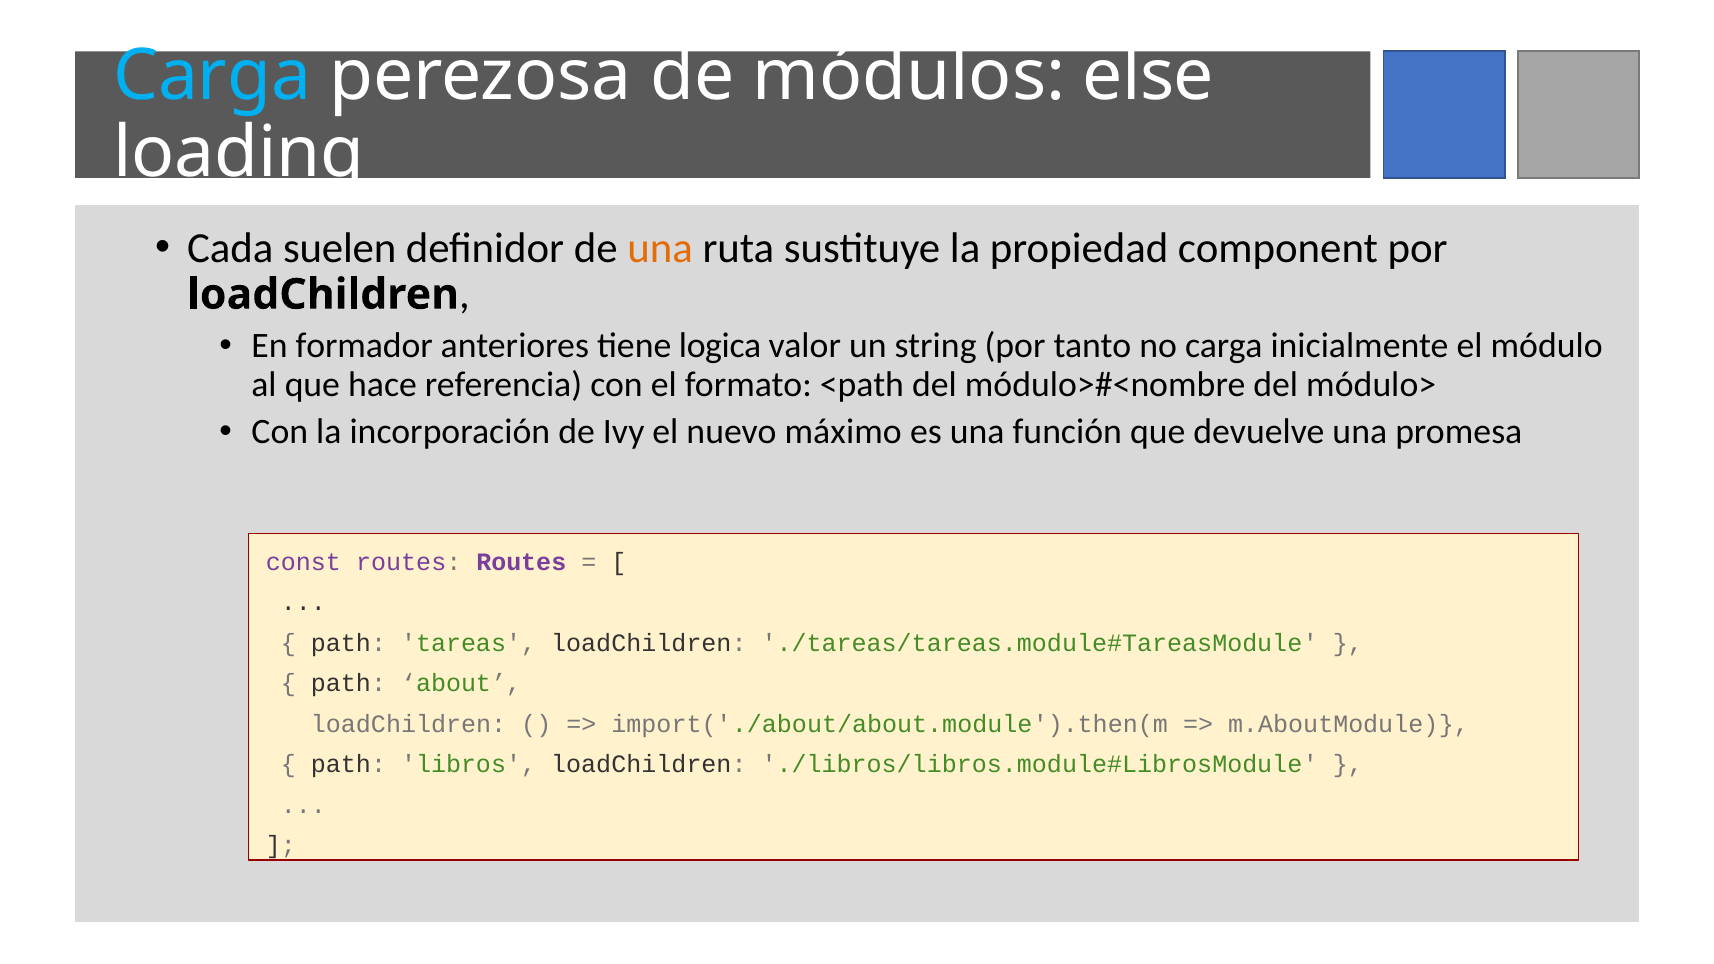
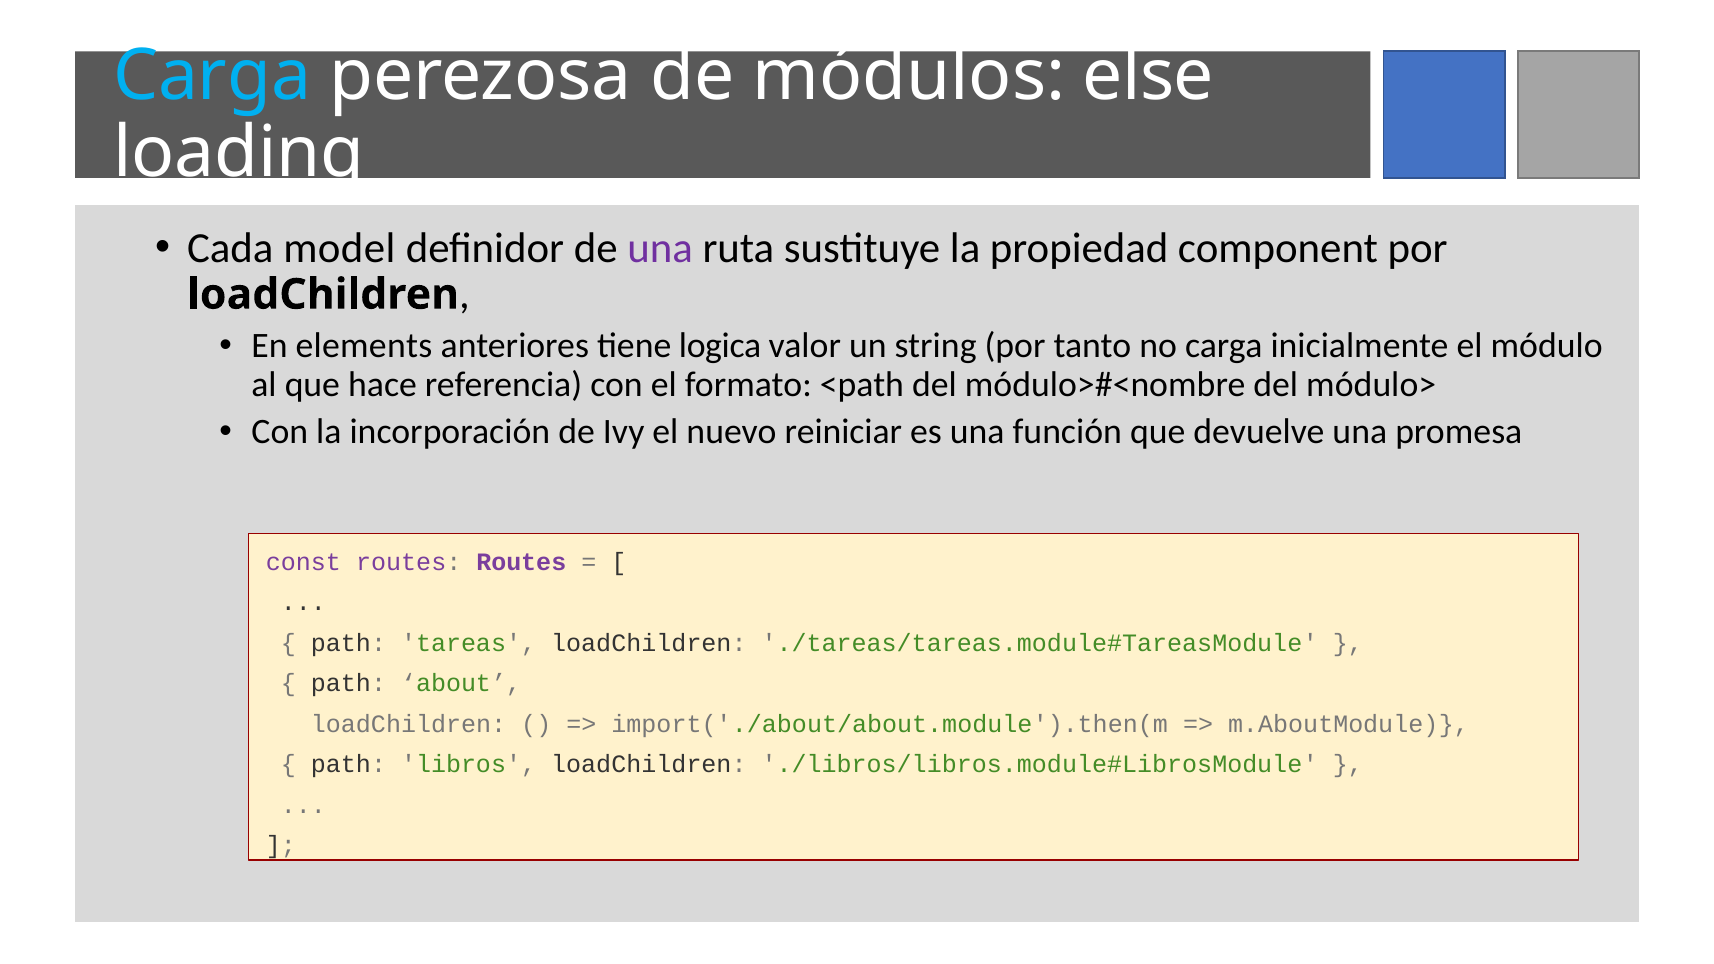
suelen: suelen -> model
una at (660, 248) colour: orange -> purple
formador: formador -> elements
máximo: máximo -> reiniciar
